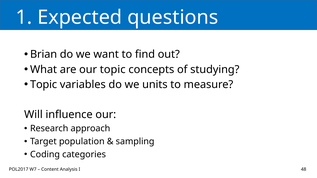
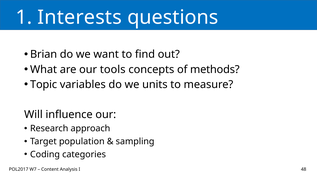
Expected: Expected -> Interests
our topic: topic -> tools
studying: studying -> methods
